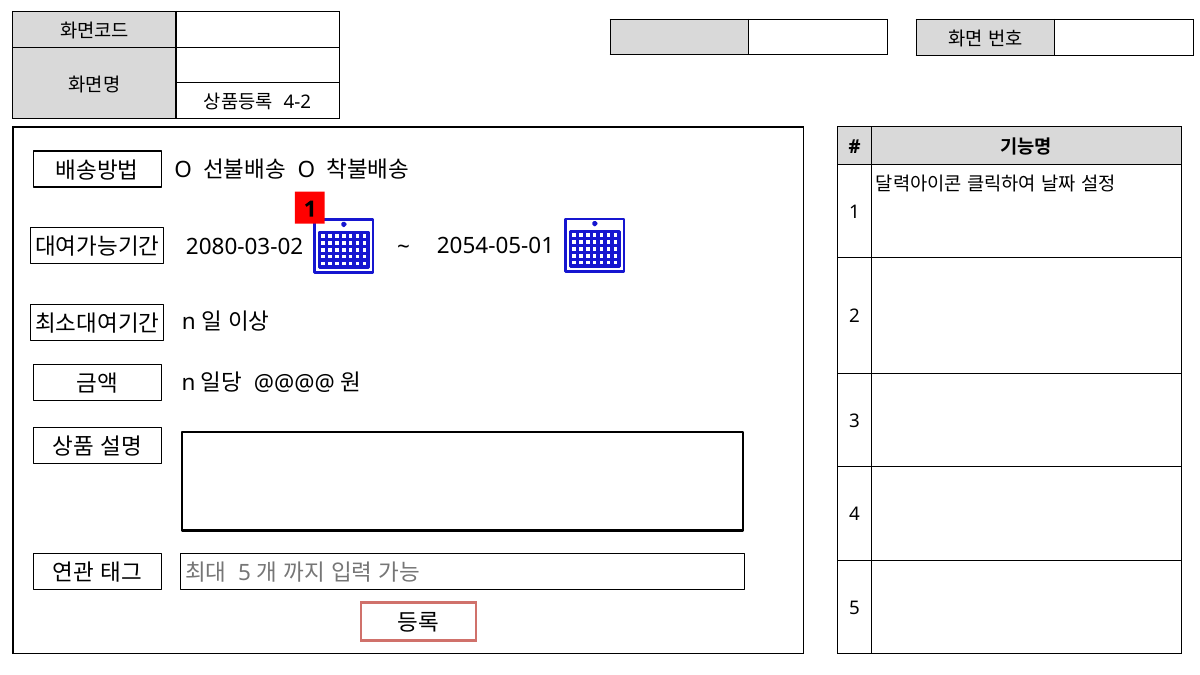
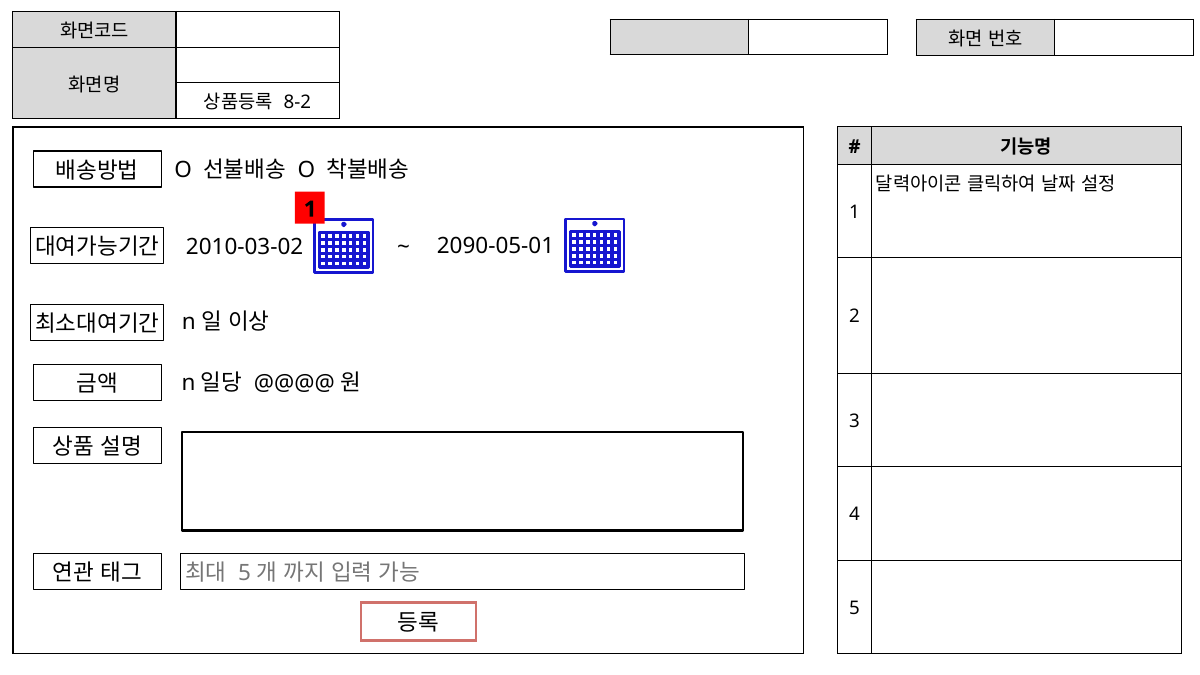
4-2: 4-2 -> 8-2
2080-03-02: 2080-03-02 -> 2010-03-02
2054-05-01: 2054-05-01 -> 2090-05-01
